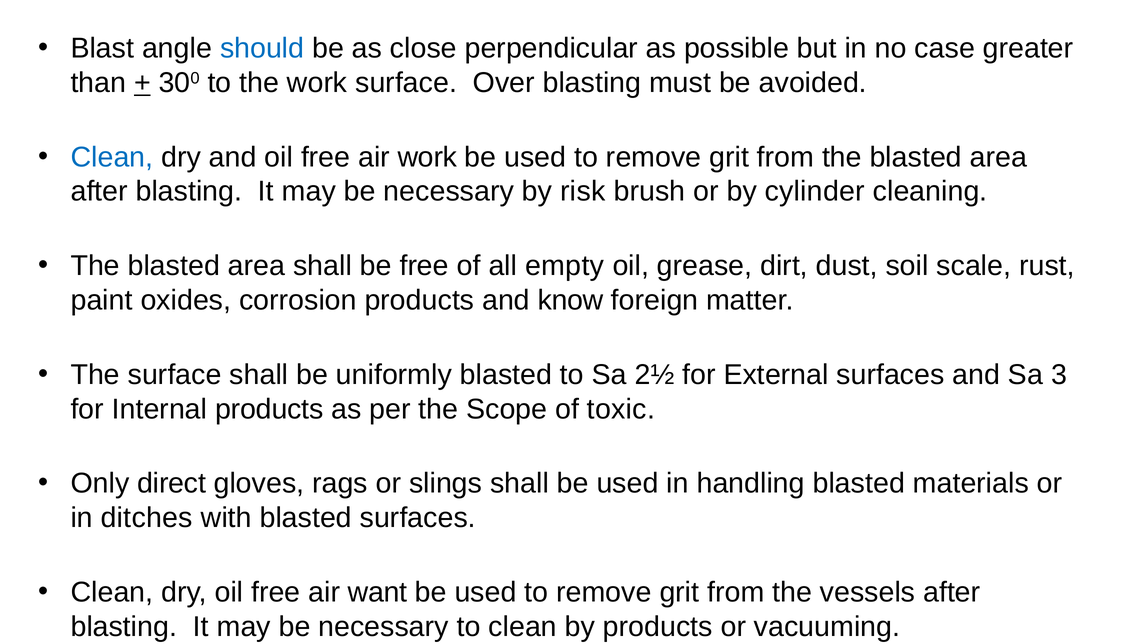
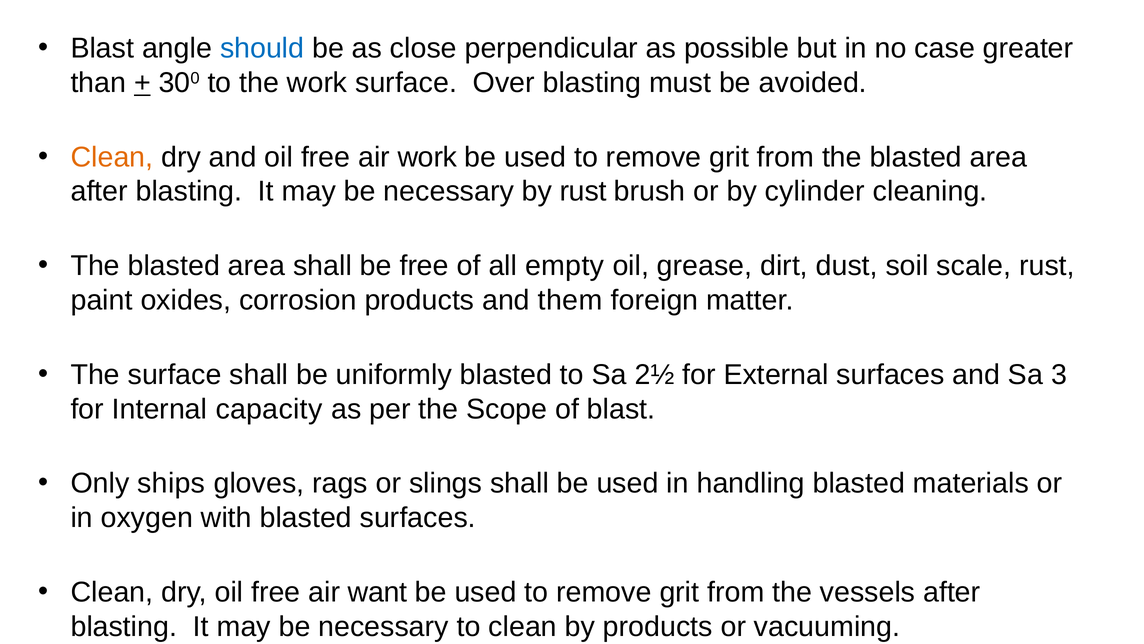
Clean at (112, 157) colour: blue -> orange
by risk: risk -> rust
know: know -> them
Internal products: products -> capacity
of toxic: toxic -> blast
direct: direct -> ships
ditches: ditches -> oxygen
